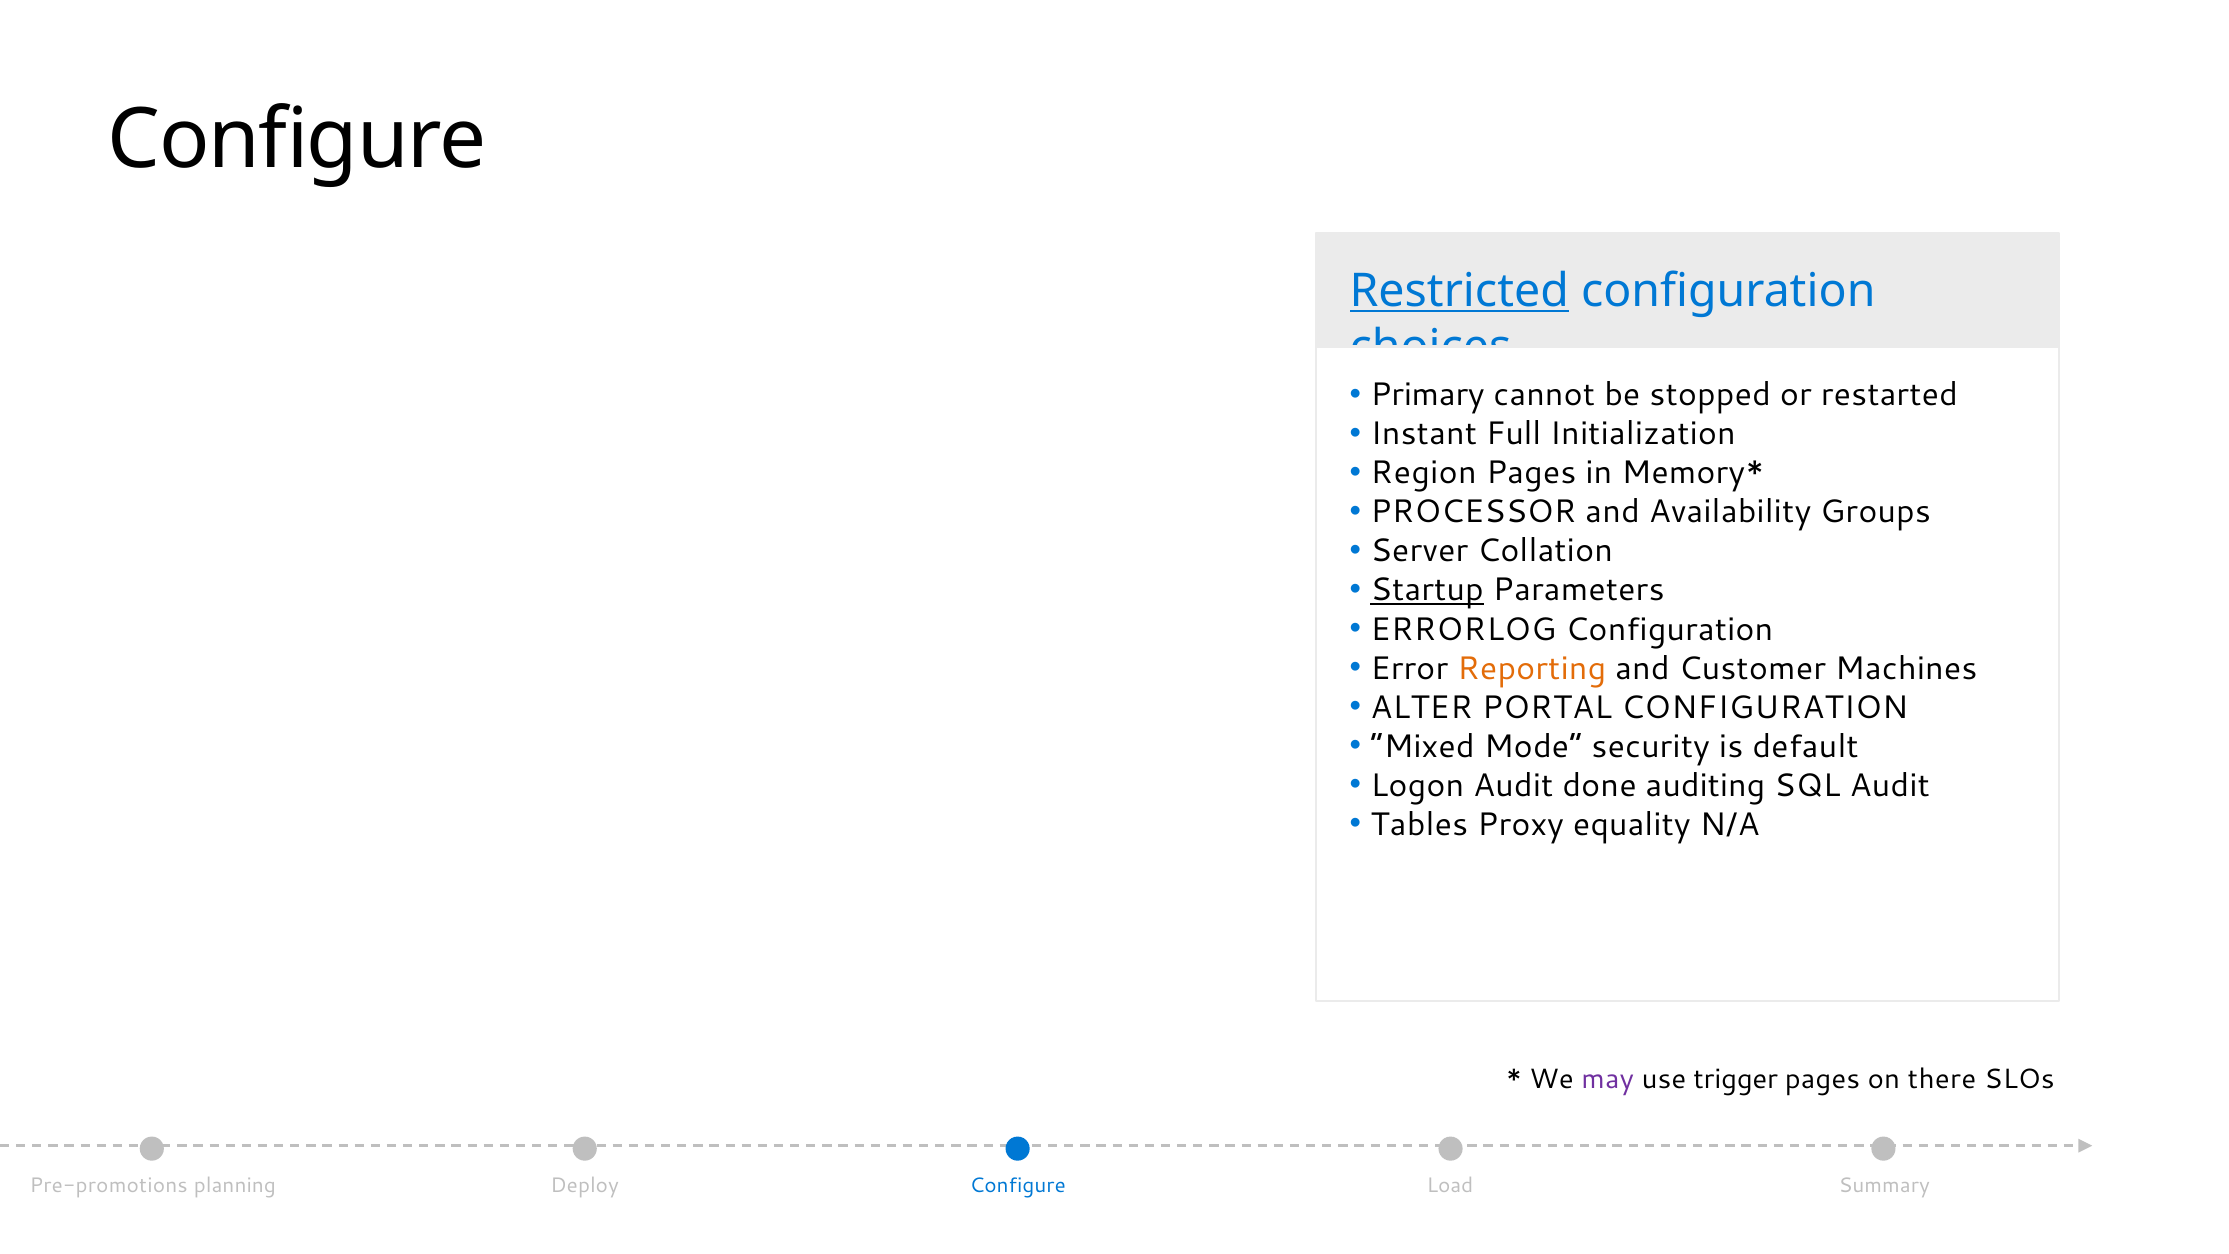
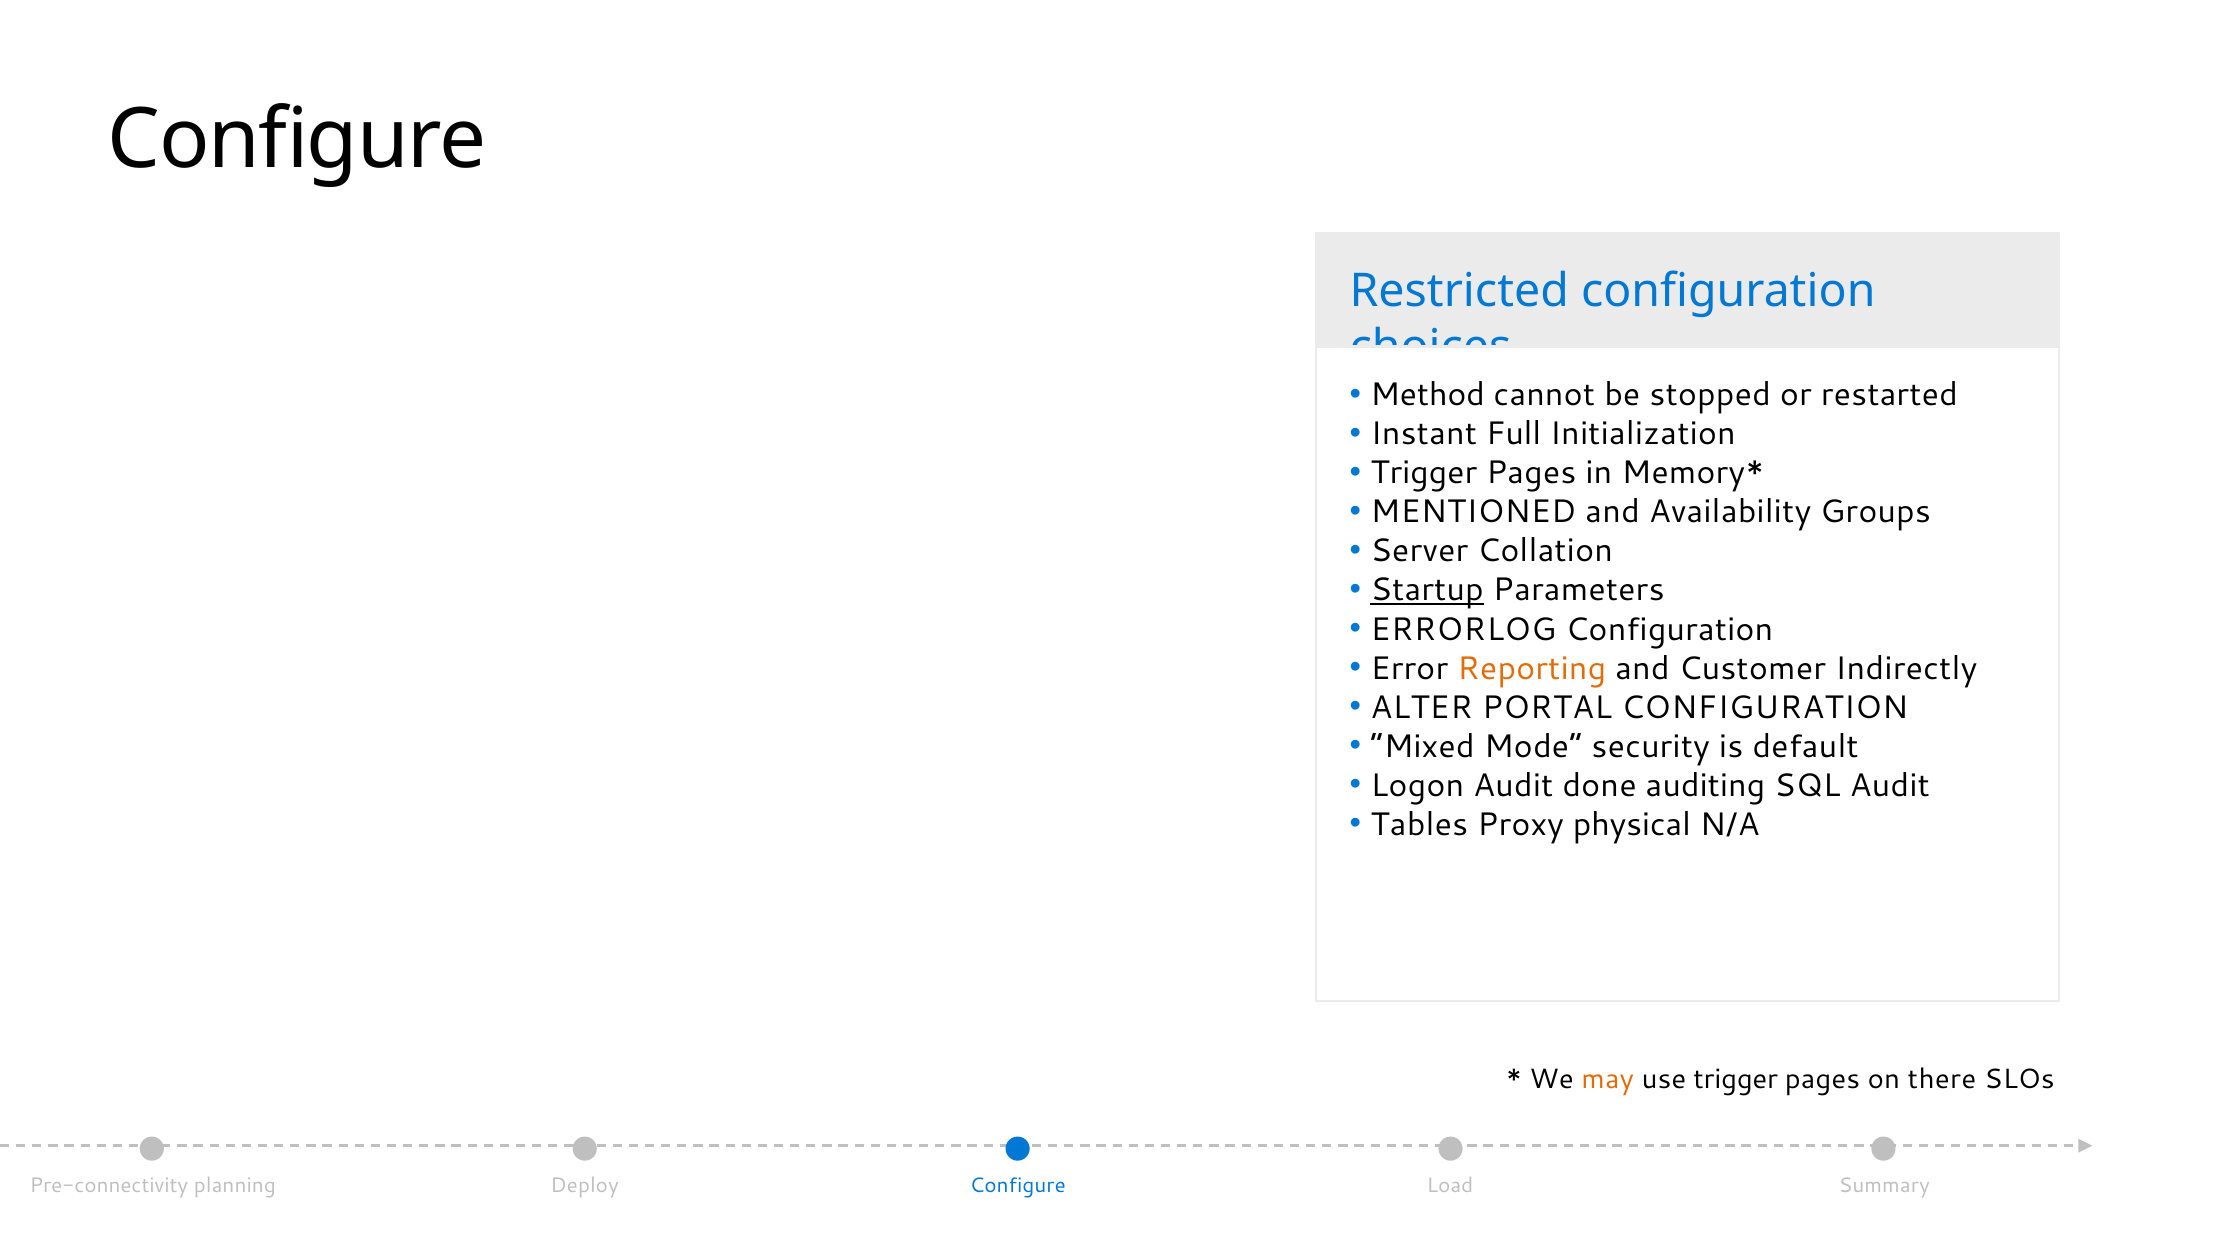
Restricted underline: present -> none
Primary: Primary -> Method
Region at (1424, 473): Region -> Trigger
PROCESSOR: PROCESSOR -> MENTIONED
Customer Machines: Machines -> Indirectly
equality: equality -> physical
may colour: purple -> orange
Pre-promotions: Pre-promotions -> Pre-connectivity
